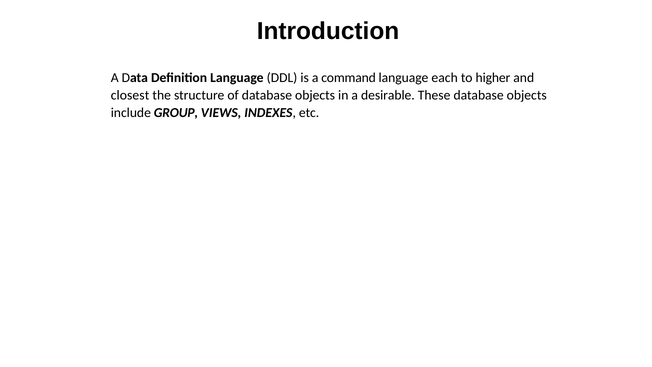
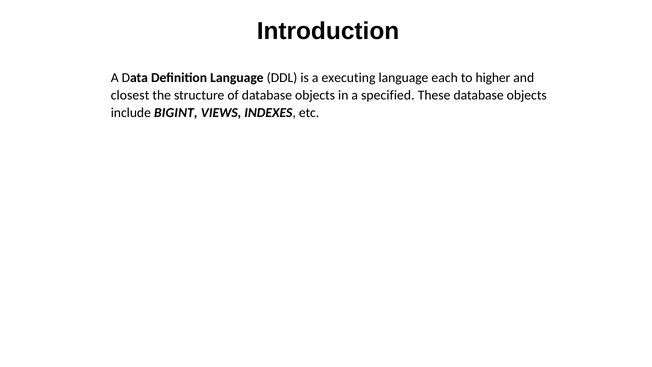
command: command -> executing
desirable: desirable -> specified
GROUP: GROUP -> BIGINT
